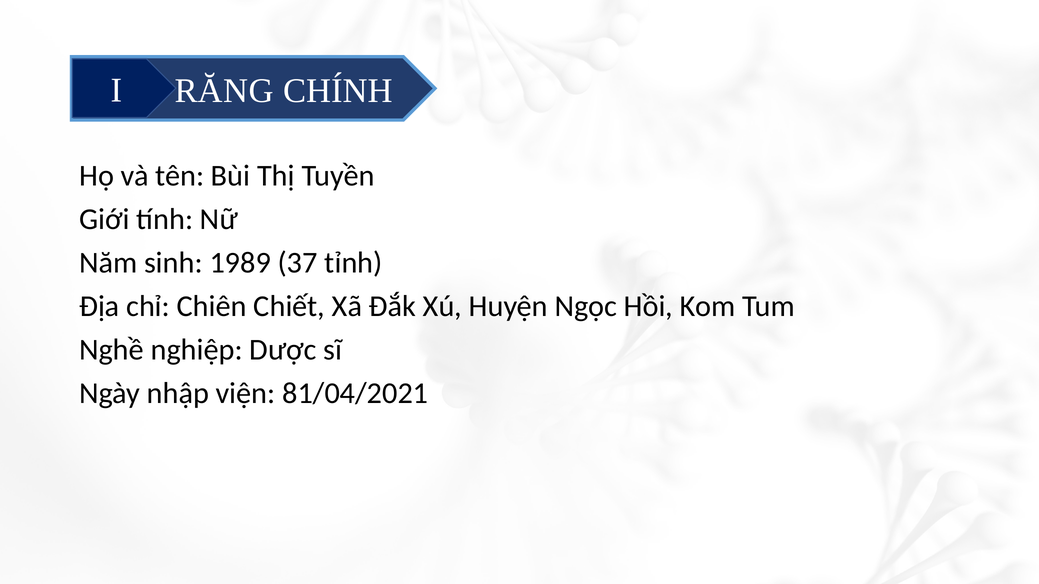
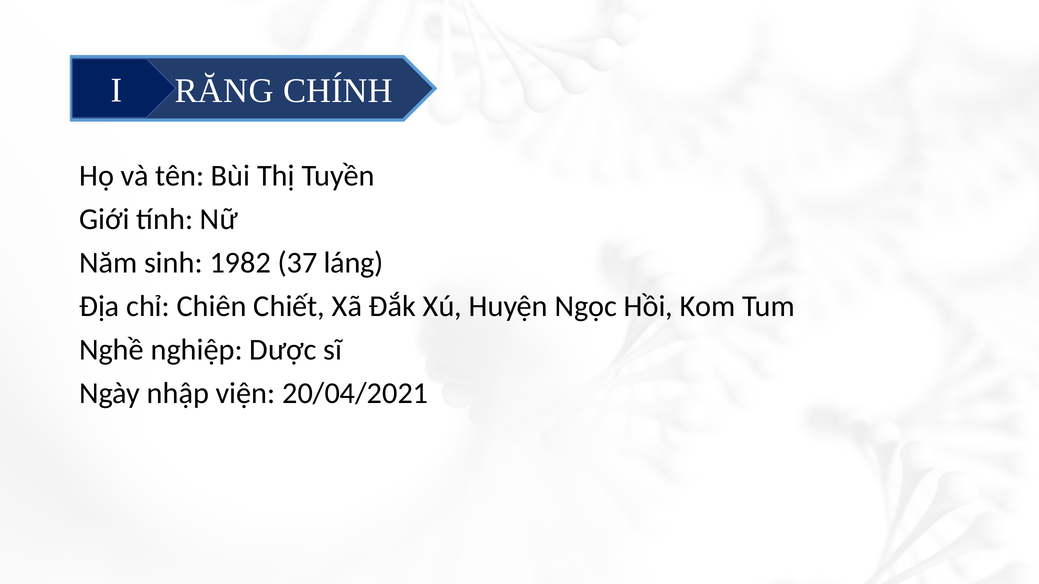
1989: 1989 -> 1982
tỉnh: tỉnh -> láng
81/04/2021: 81/04/2021 -> 20/04/2021
